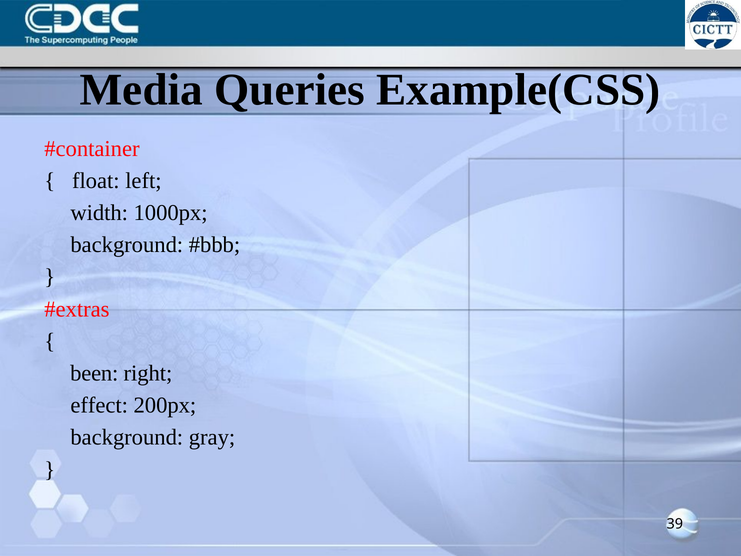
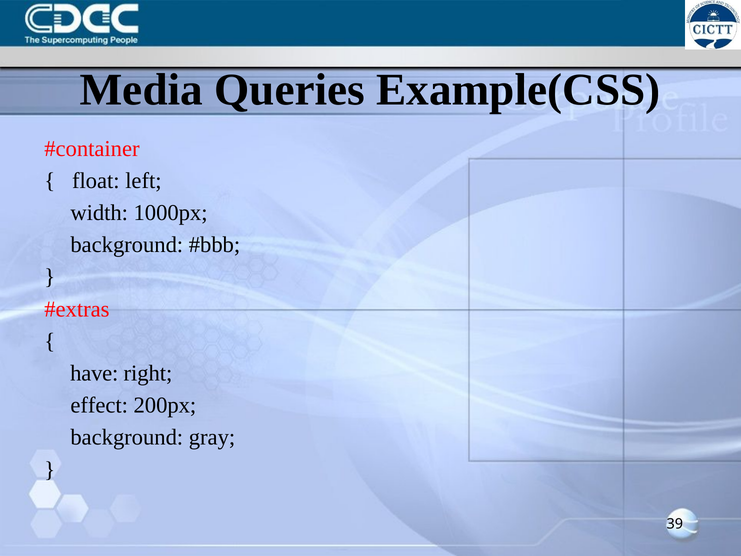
been: been -> have
